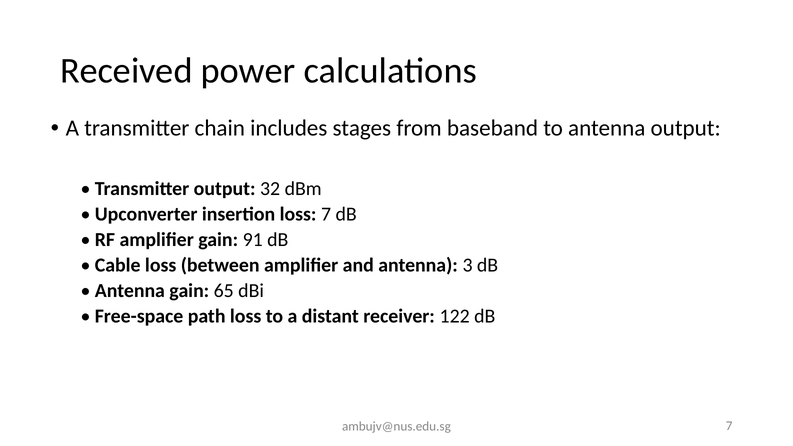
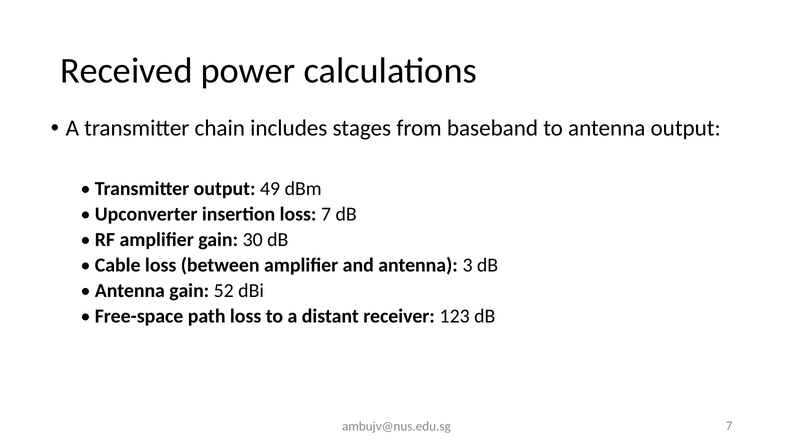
32: 32 -> 49
91: 91 -> 30
65: 65 -> 52
122: 122 -> 123
